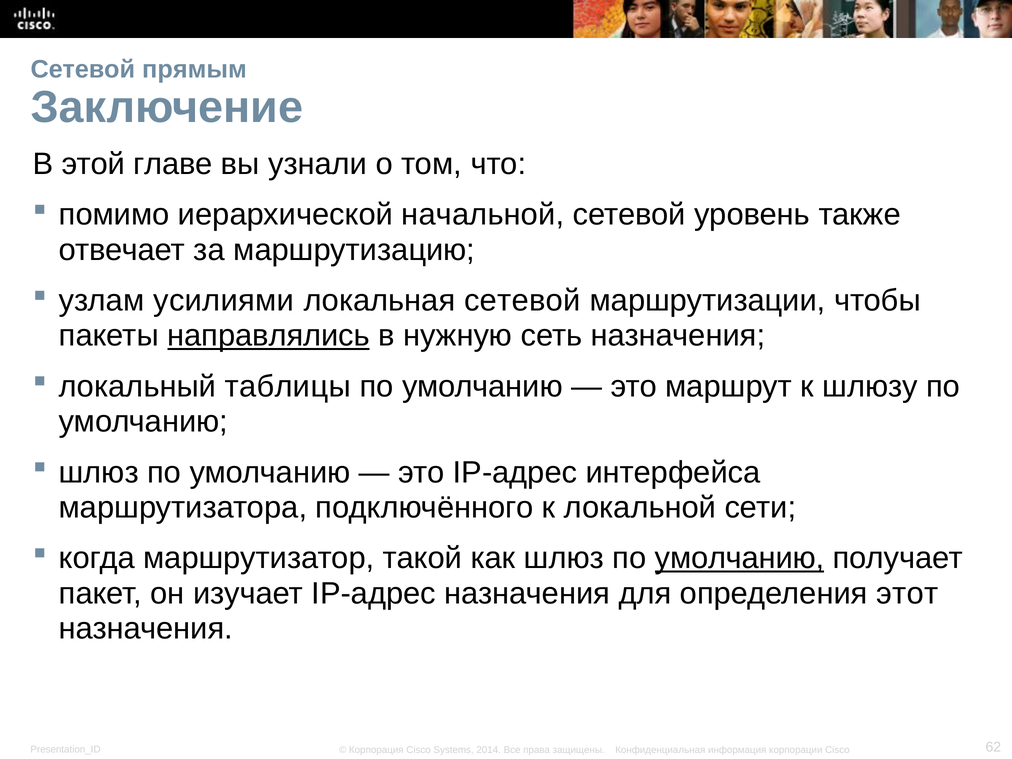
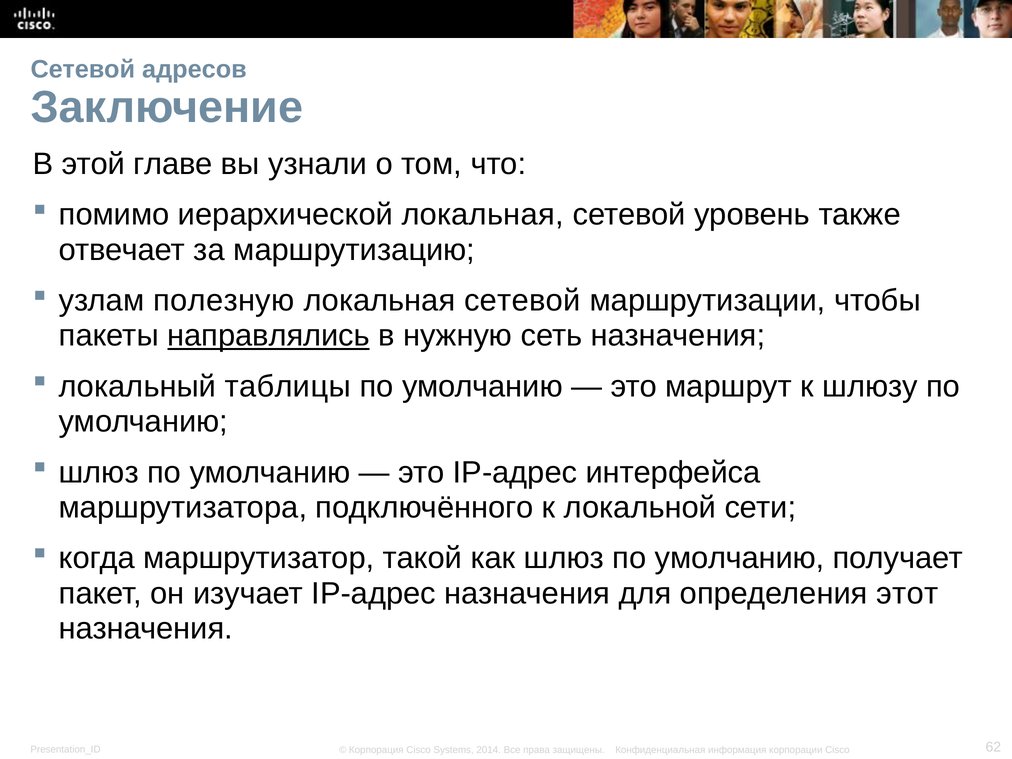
прямым: прямым -> адресов
иерархической начальной: начальной -> локальная
усилиями: усилиями -> полезную
умолчанию at (740, 558) underline: present -> none
